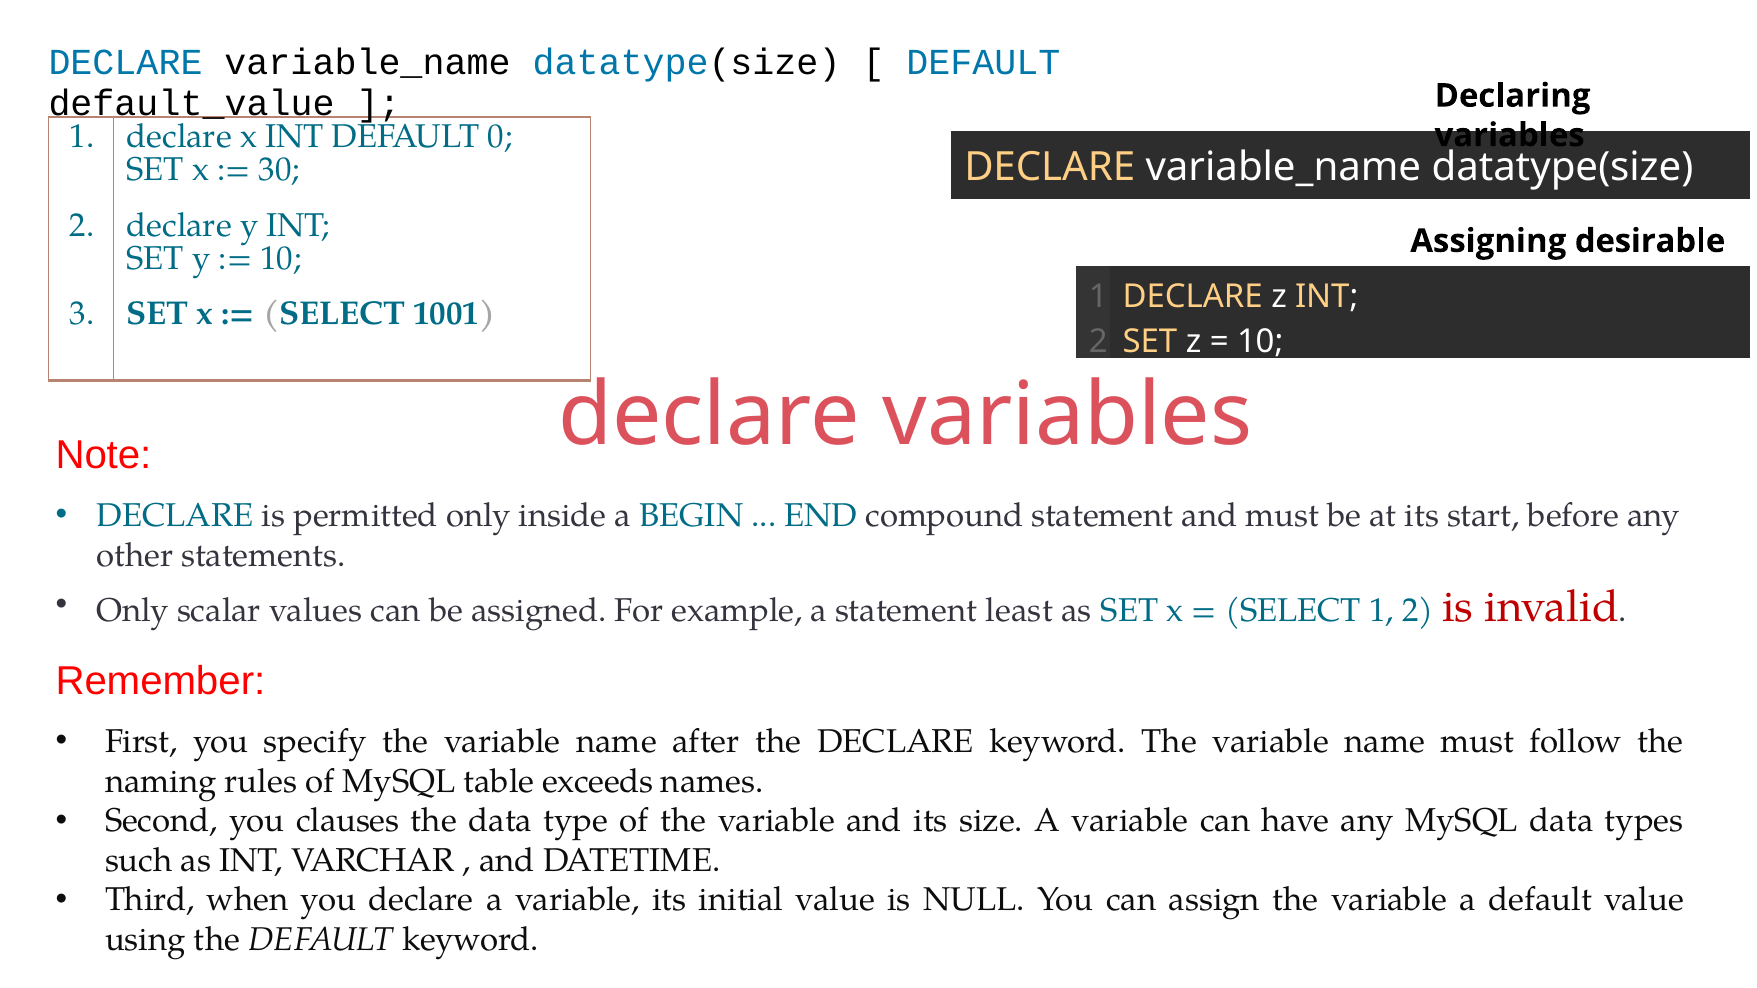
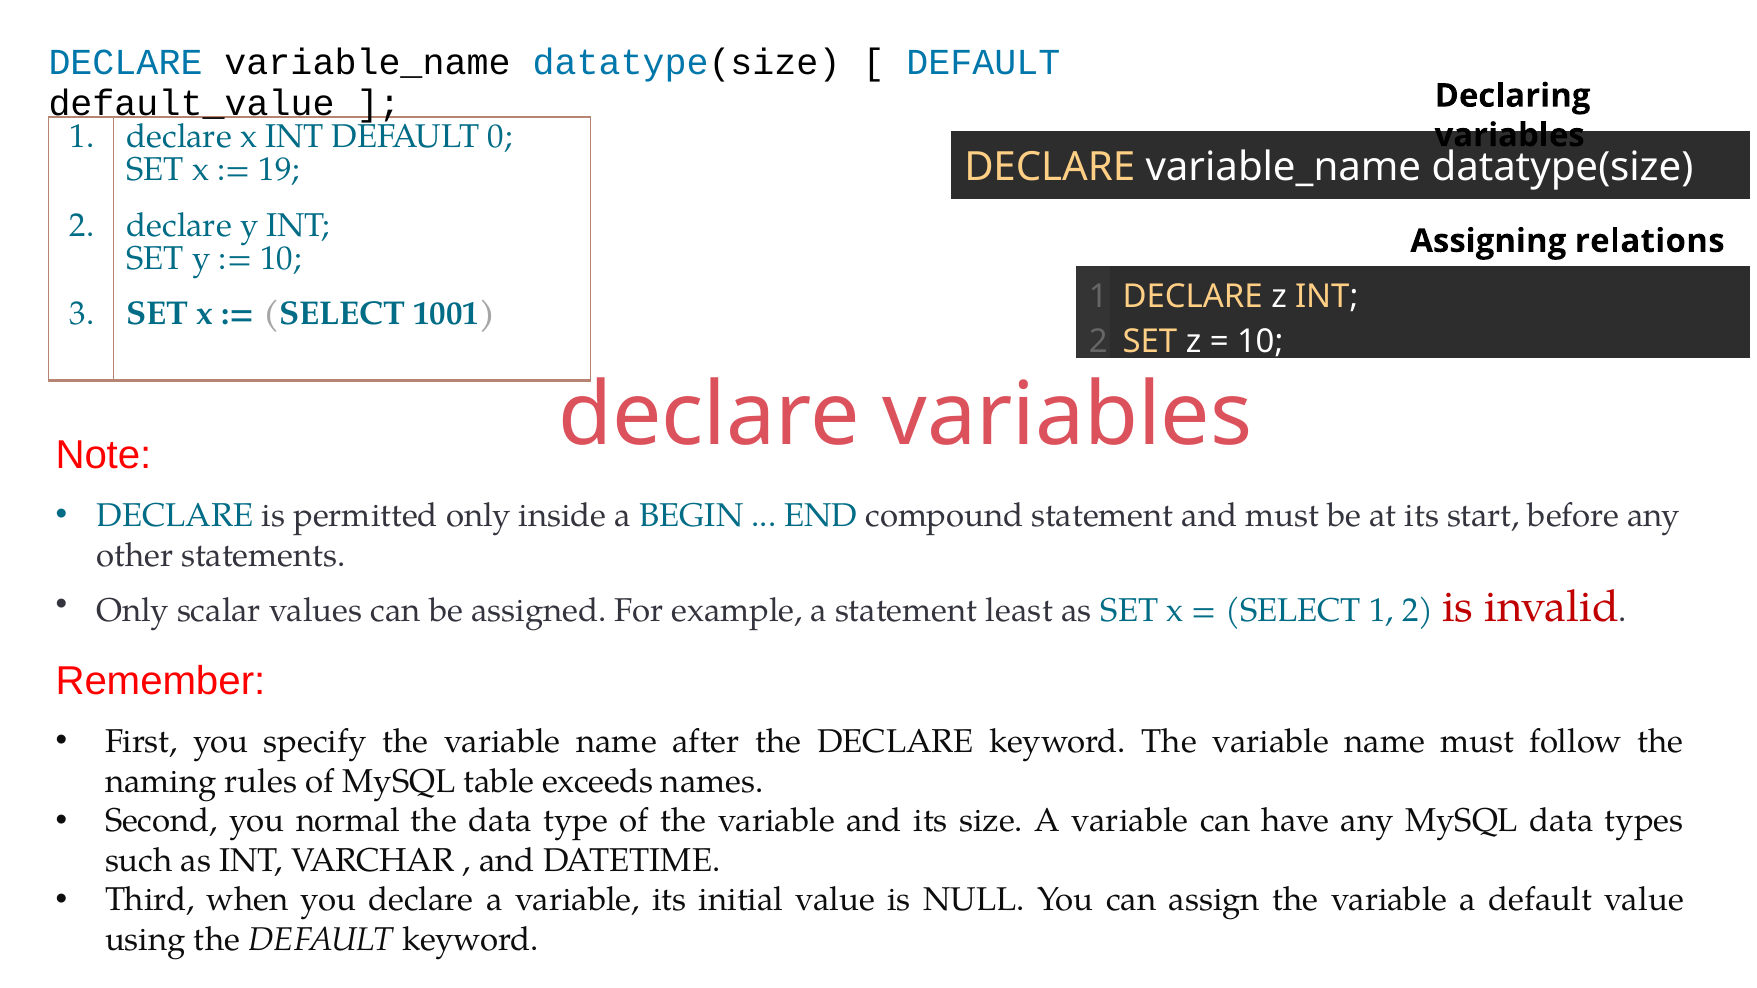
30: 30 -> 19
desirable: desirable -> relations
clauses: clauses -> normal
